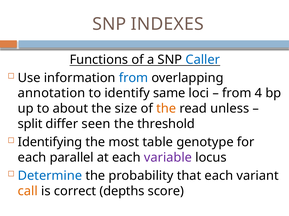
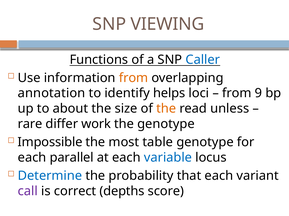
INDEXES: INDEXES -> VIEWING
from at (134, 78) colour: blue -> orange
same: same -> helps
4: 4 -> 9
split: split -> rare
seen: seen -> work
the threshold: threshold -> genotype
Identifying: Identifying -> Impossible
variable colour: purple -> blue
call colour: orange -> purple
